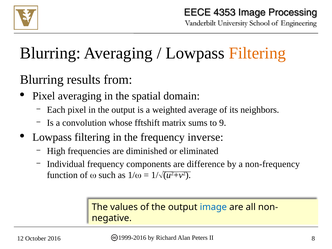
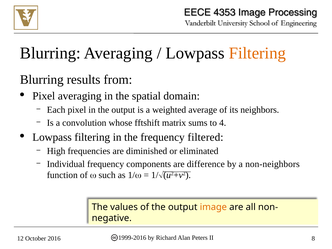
9: 9 -> 4
inverse: inverse -> filtered
non-frequency: non-frequency -> non-neighbors
image colour: blue -> orange
